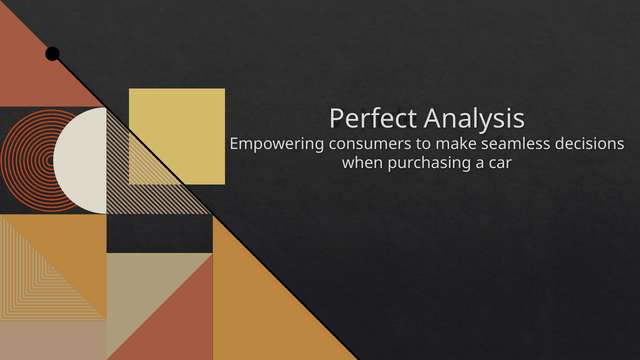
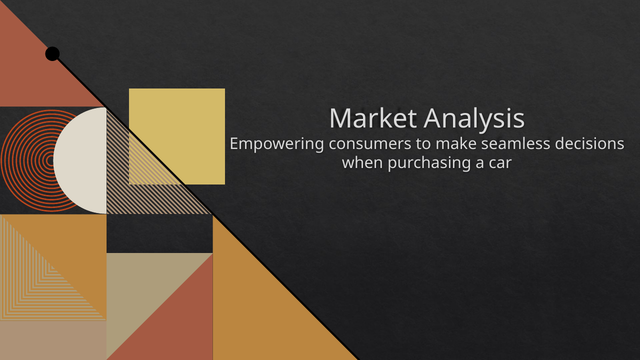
Perfect: Perfect -> Market
